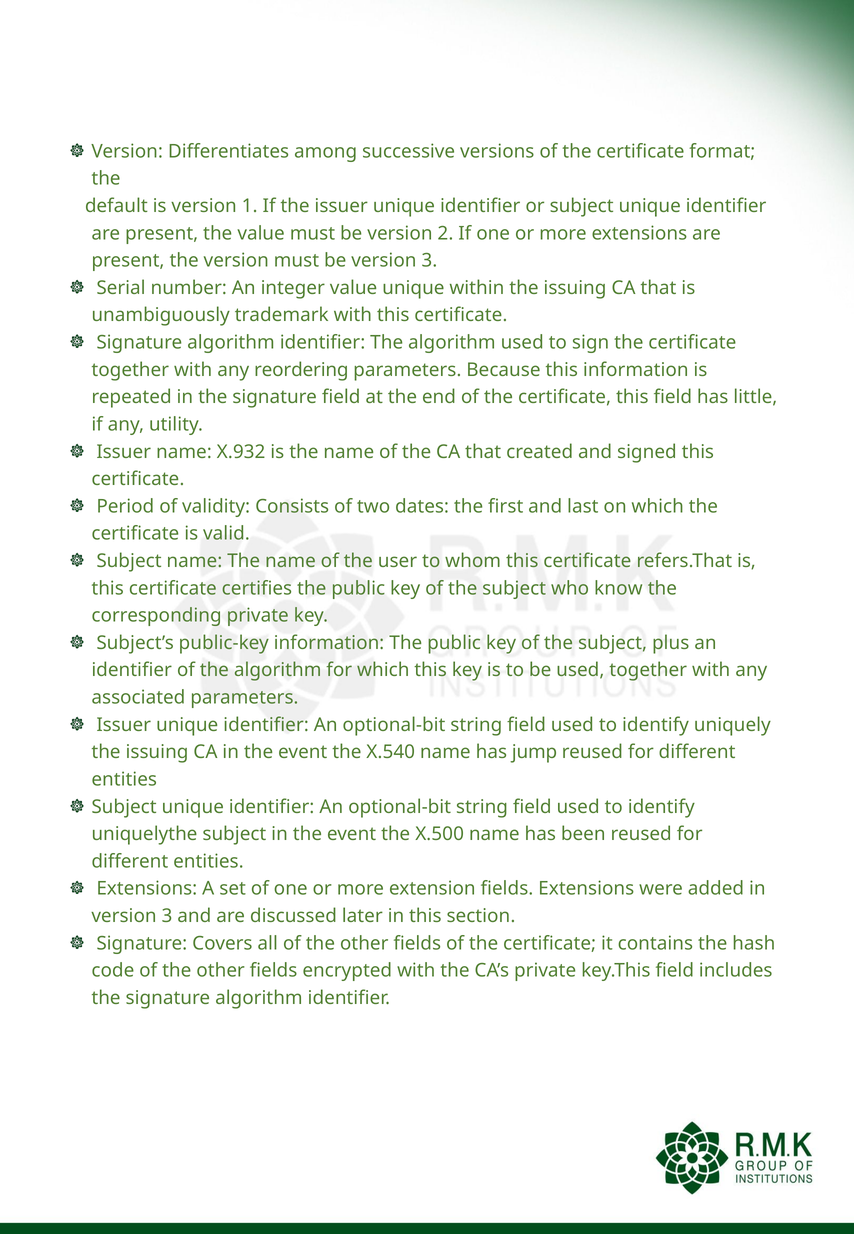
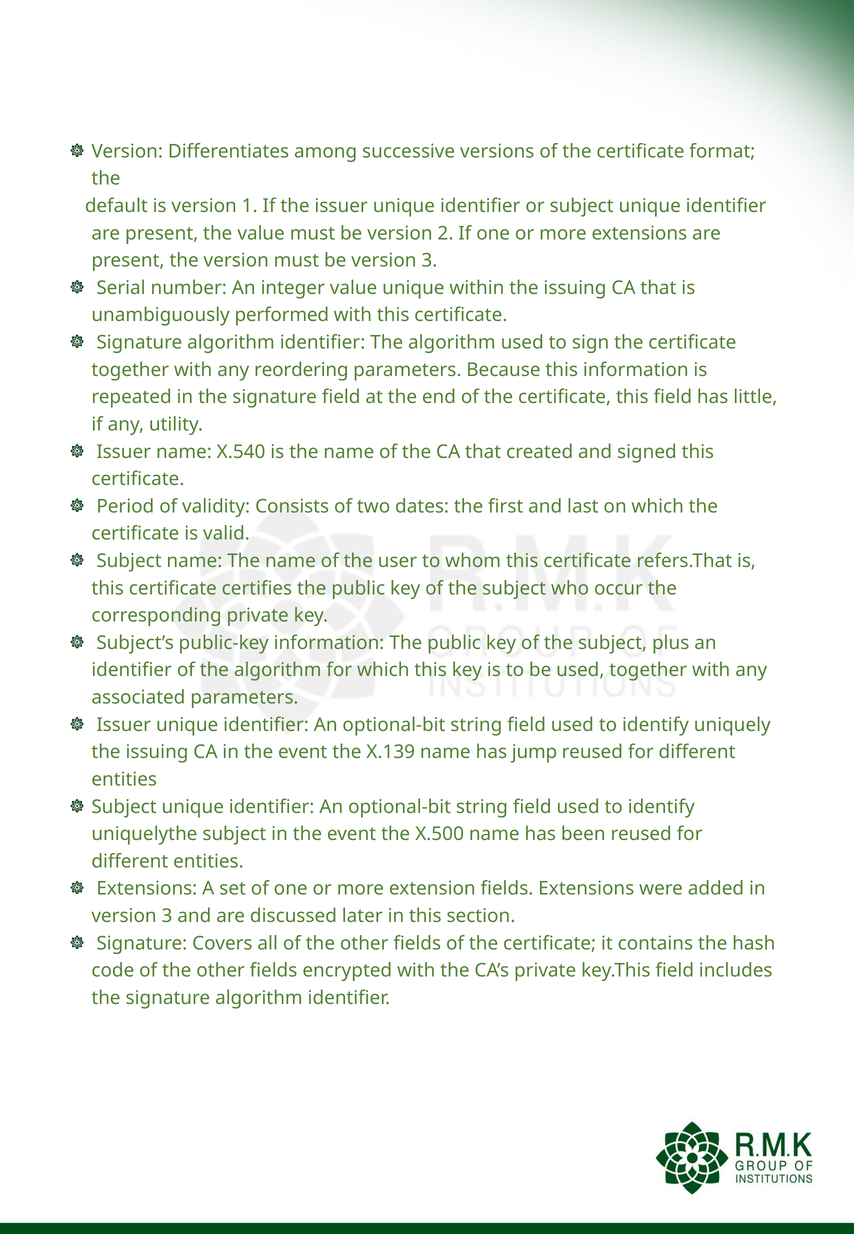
trademark: trademark -> performed
X.932: X.932 -> X.540
know: know -> occur
X.540: X.540 -> X.139
